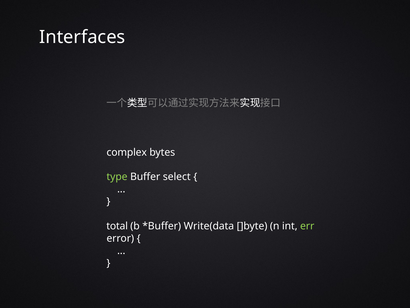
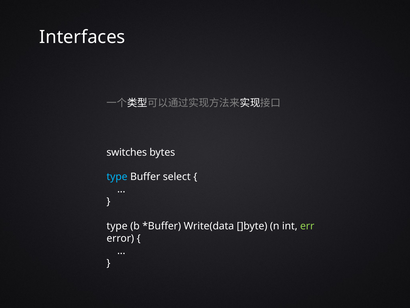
complex: complex -> switches
type at (117, 177) colour: light green -> light blue
total at (117, 226): total -> type
